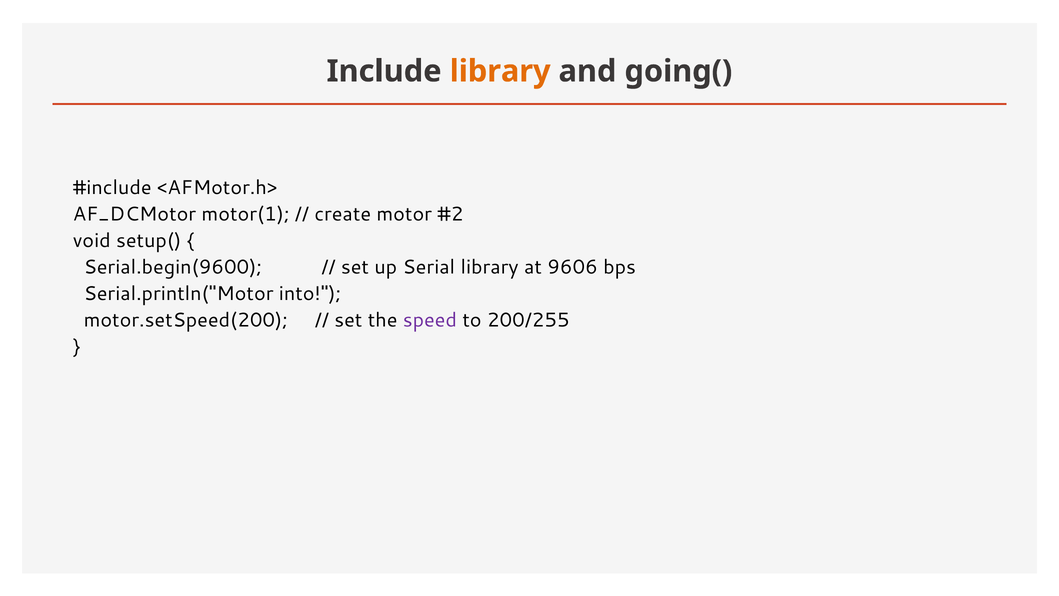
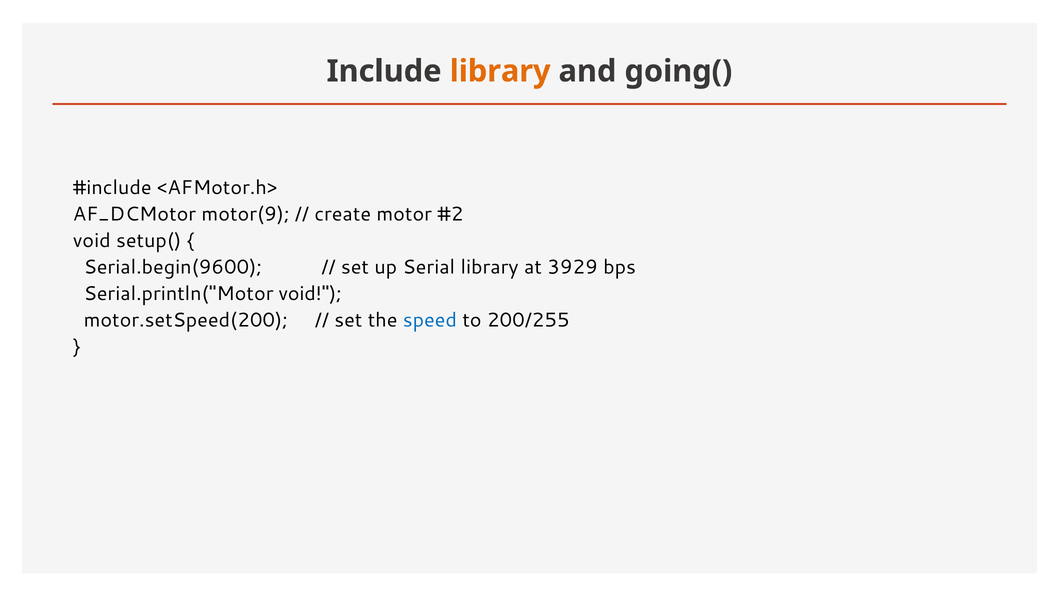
motor(1: motor(1 -> motor(9
9606: 9606 -> 3929
Serial.println("Motor into: into -> void
speed colour: purple -> blue
